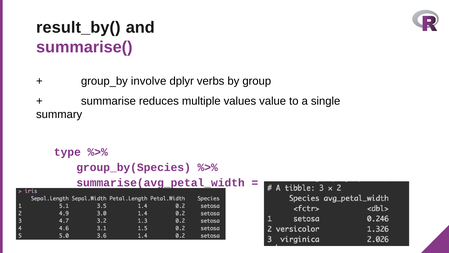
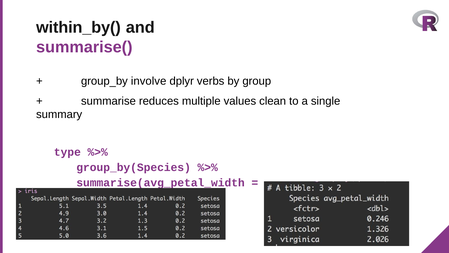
result_by(: result_by( -> within_by(
value: value -> clean
